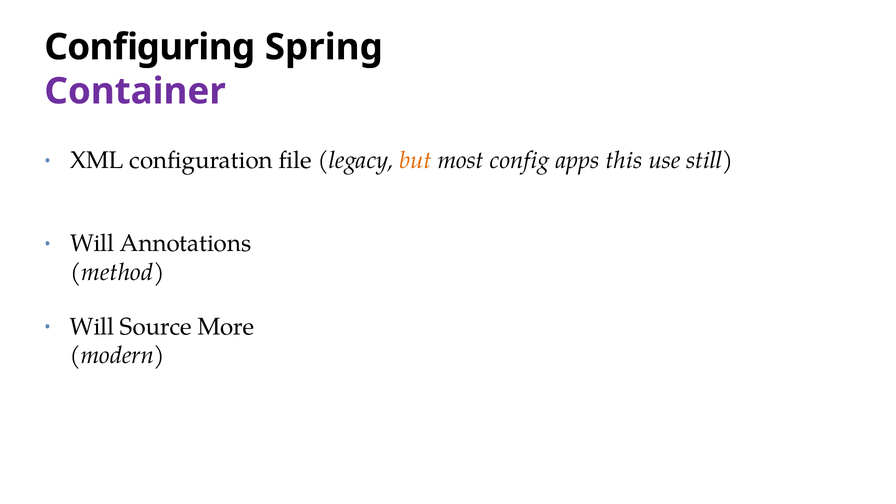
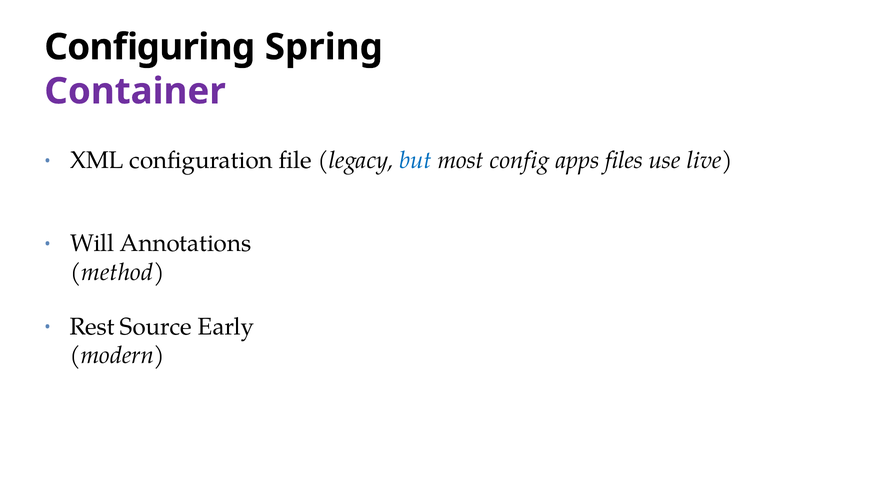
but colour: orange -> blue
this: this -> files
still: still -> live
Will at (92, 327): Will -> Rest
More: More -> Early
